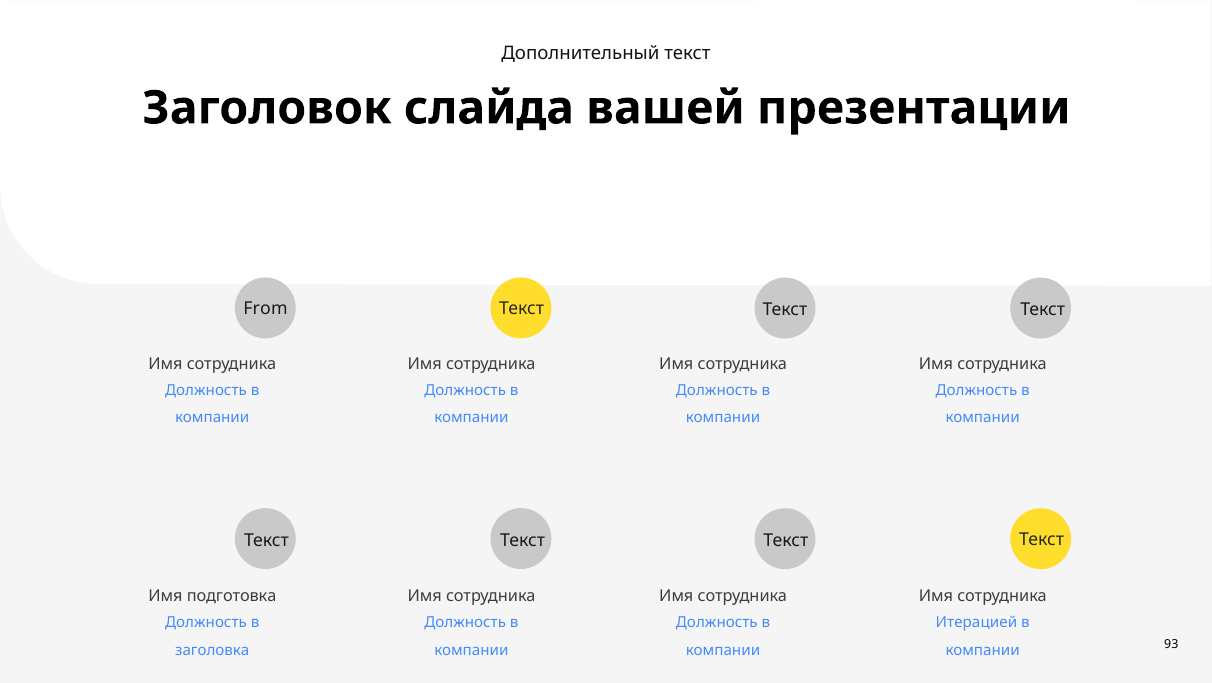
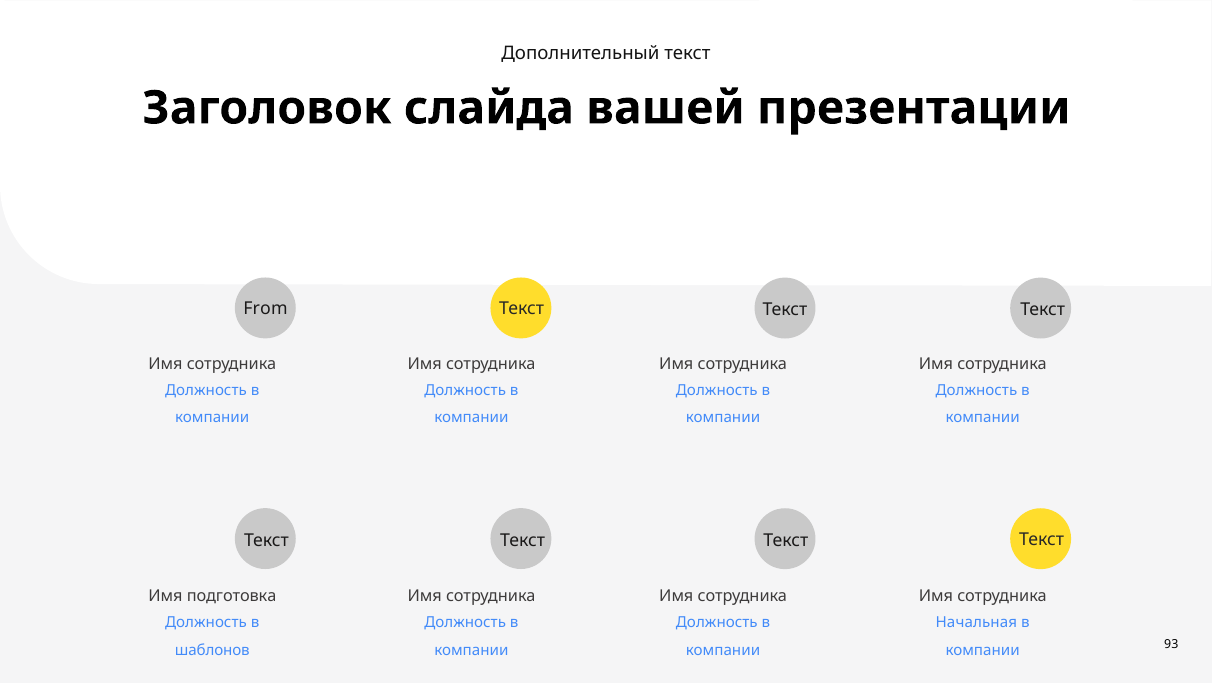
Итерацией: Итерацией -> Начальная
заголовка: заголовка -> шаблонов
